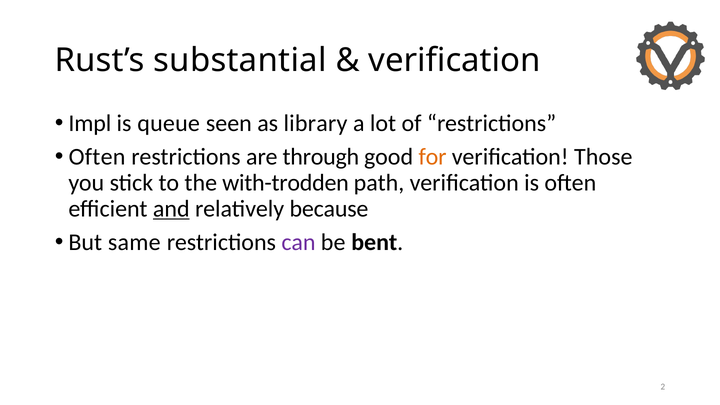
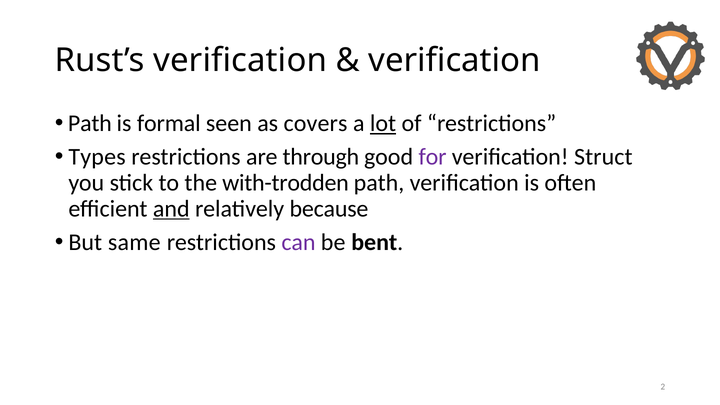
Rust’s substantial: substantial -> verification
Impl at (90, 123): Impl -> Path
queue: queue -> formal
library: library -> covers
lot underline: none -> present
Often at (97, 157): Often -> Types
for colour: orange -> purple
Those: Those -> Struct
